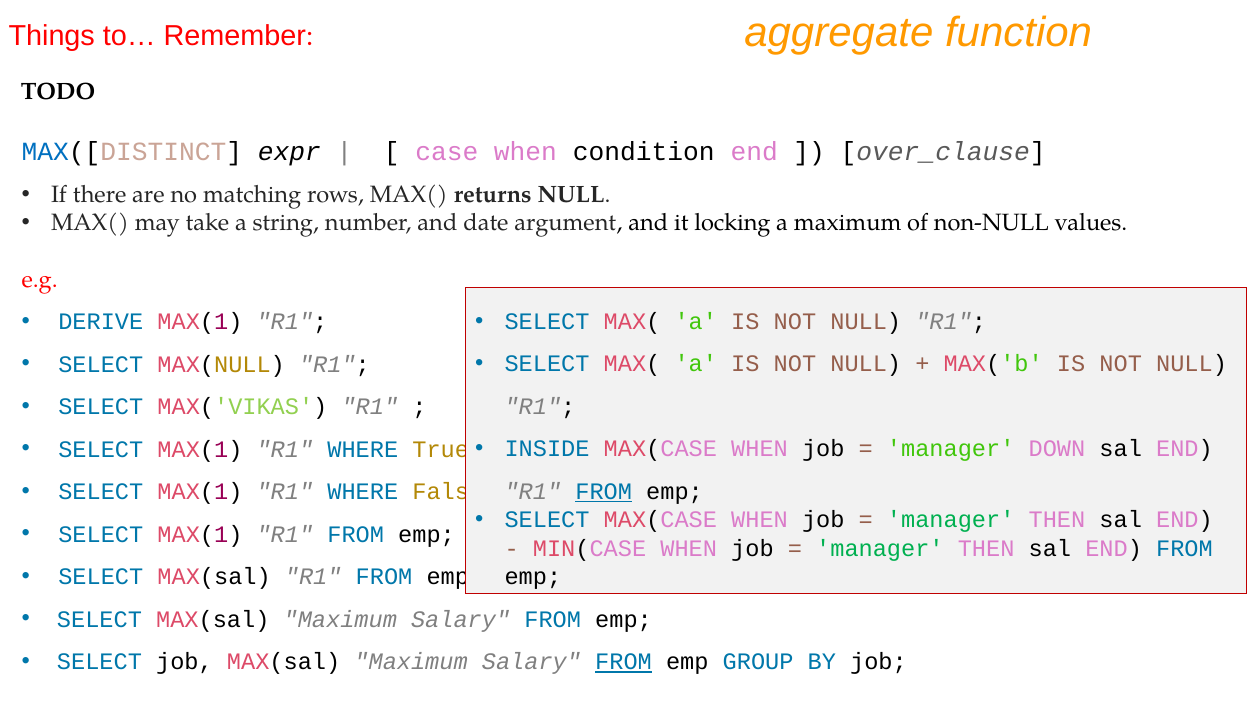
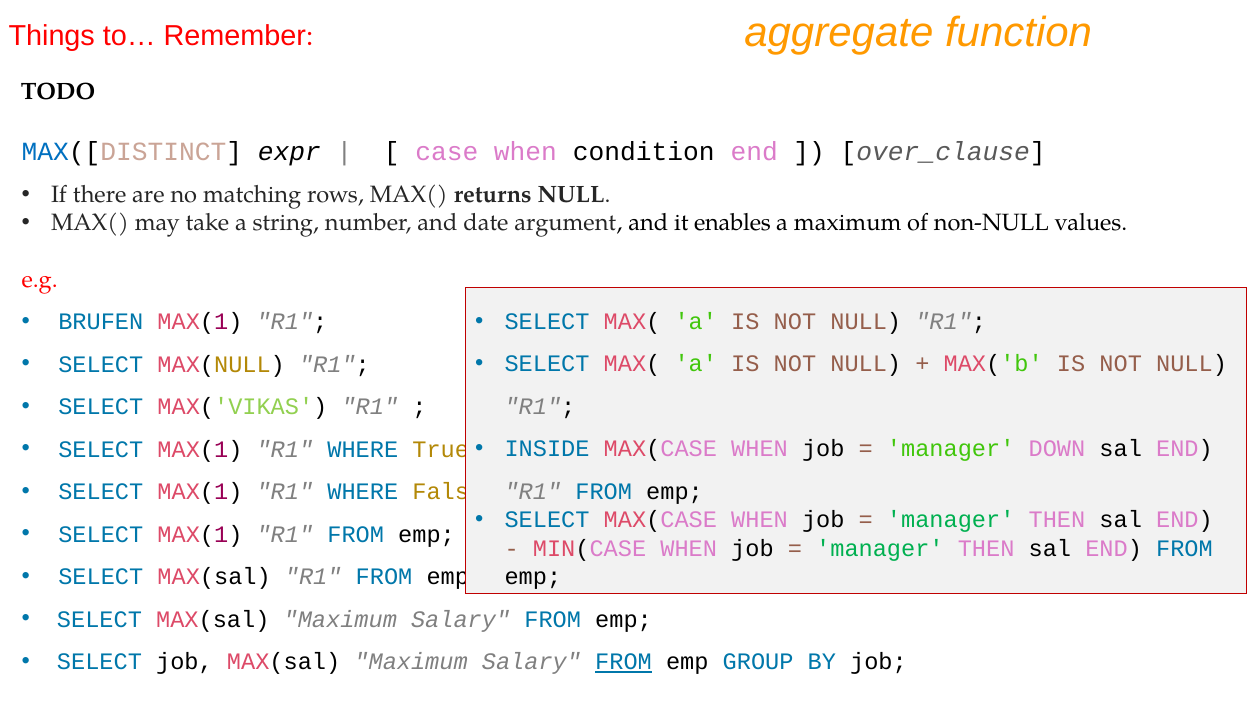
locking: locking -> enables
DERIVE: DERIVE -> BRUFEN
FROM at (604, 492) underline: present -> none
